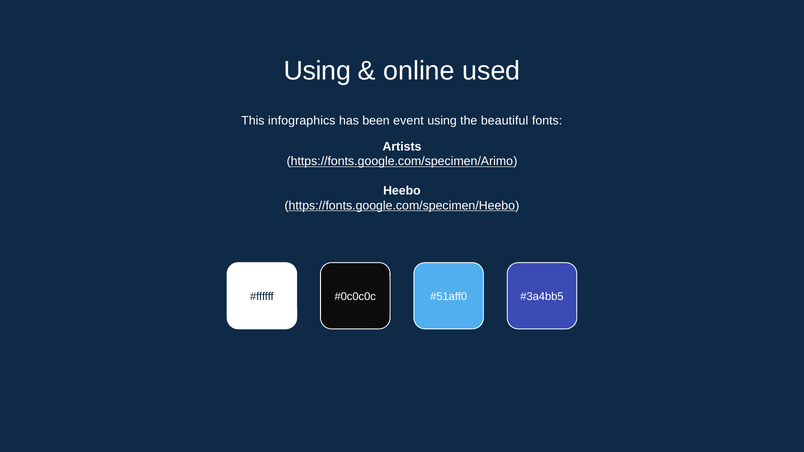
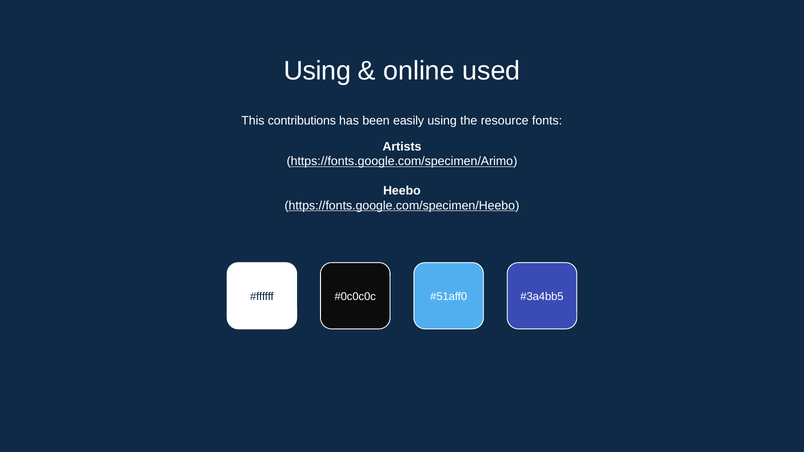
infographics: infographics -> contributions
event: event -> easily
beautiful: beautiful -> resource
